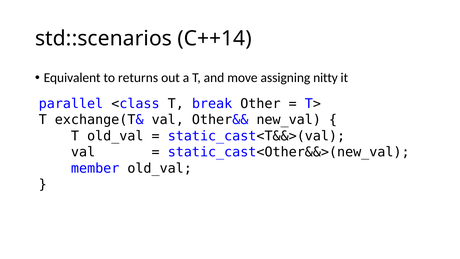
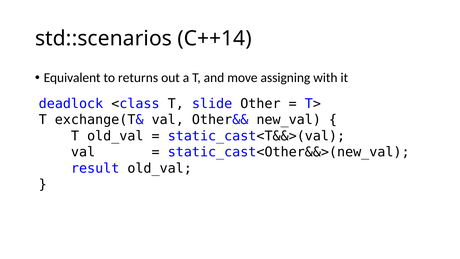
nitty: nitty -> with
parallel: parallel -> deadlock
break: break -> slide
member: member -> result
